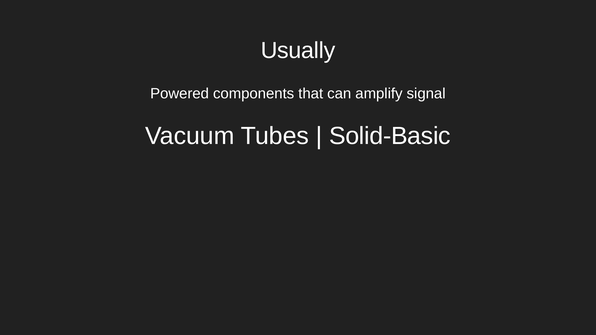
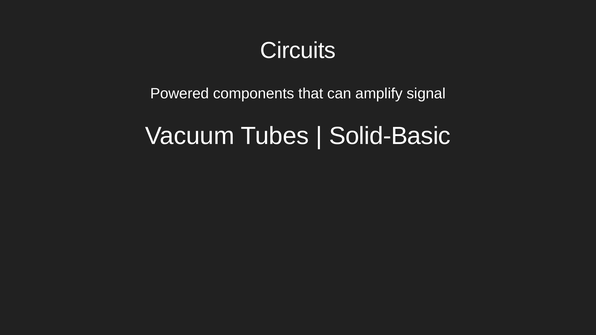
Usually: Usually -> Circuits
